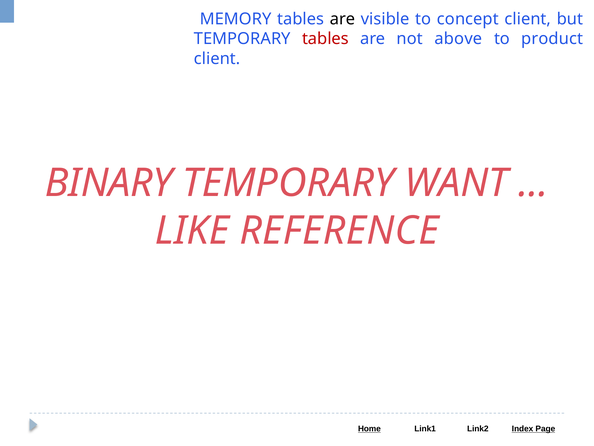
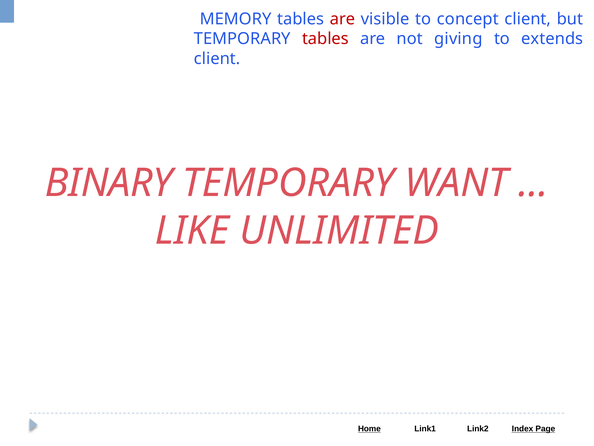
are at (343, 19) colour: black -> red
above: above -> giving
product: product -> extends
REFERENCE: REFERENCE -> UNLIMITED
